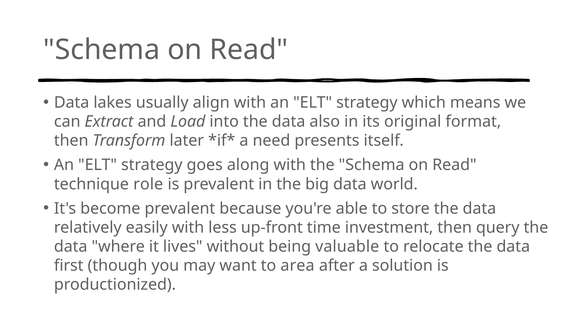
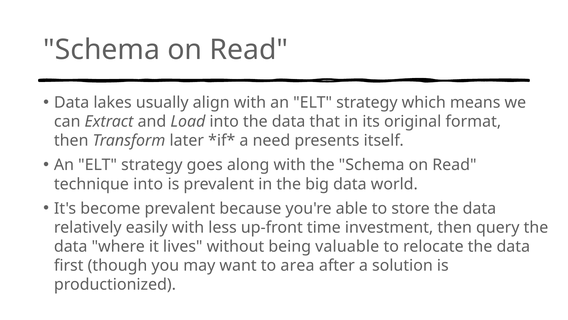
also: also -> that
technique role: role -> into
